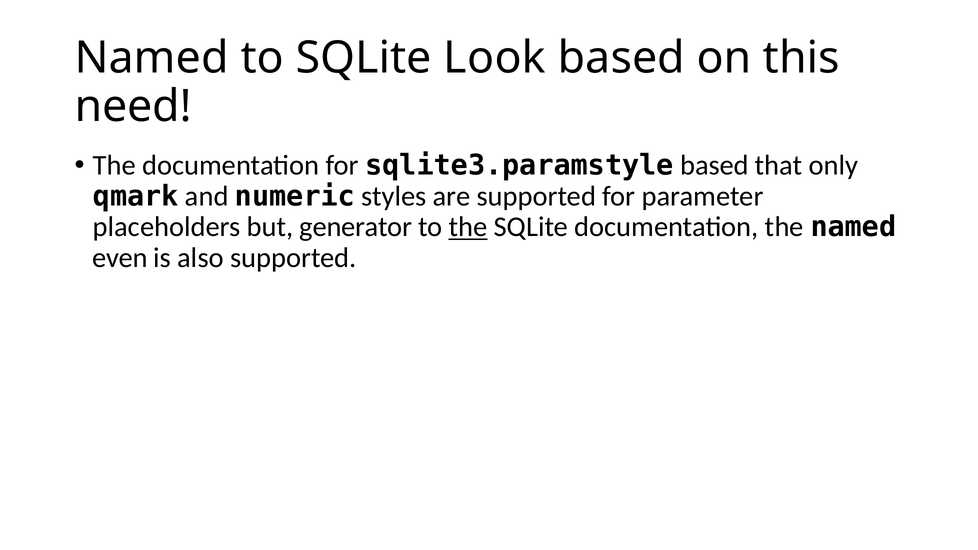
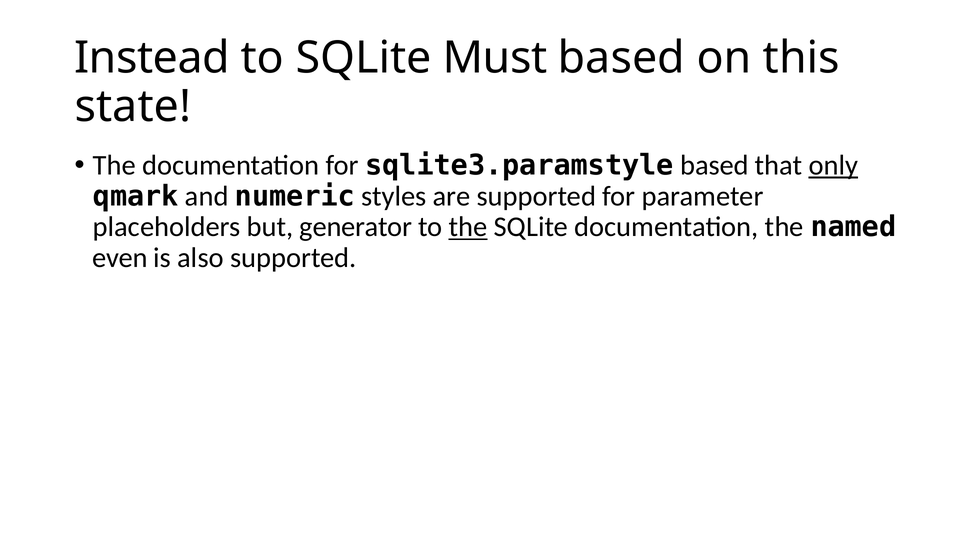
Named at (152, 58): Named -> Instead
Look: Look -> Must
need: need -> state
only underline: none -> present
